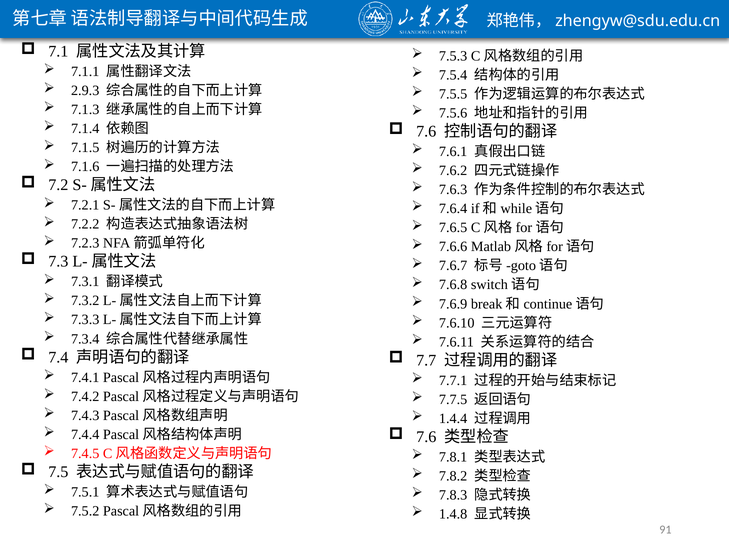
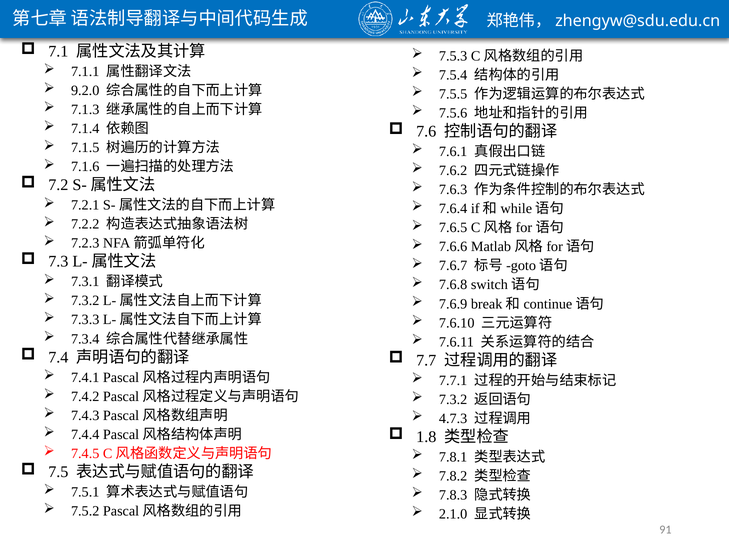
2.9.3: 2.9.3 -> 9.2.0
7.7.5 at (453, 399): 7.7.5 -> 7.3.2
1.4.4: 1.4.4 -> 4.7.3
7.6 at (426, 437): 7.6 -> 1.8
1.4.8: 1.4.8 -> 2.1.0
